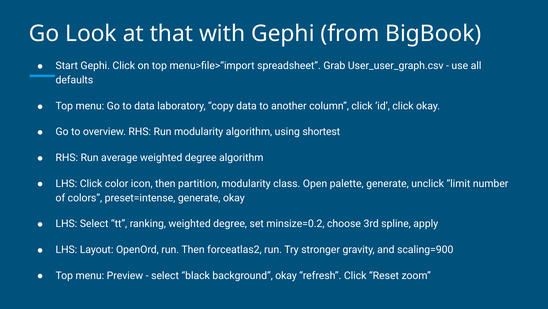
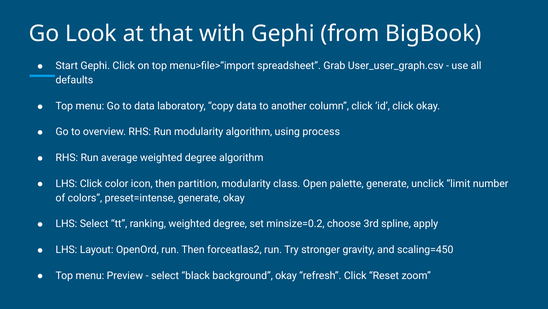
shortest: shortest -> process
scaling=900: scaling=900 -> scaling=450
